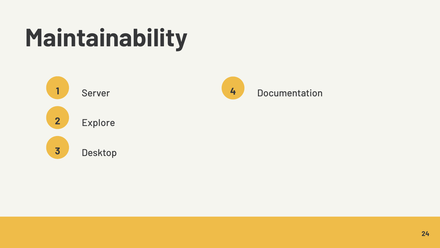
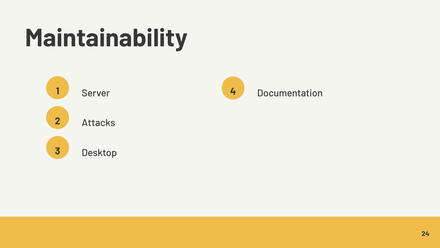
Explore: Explore -> Attacks
